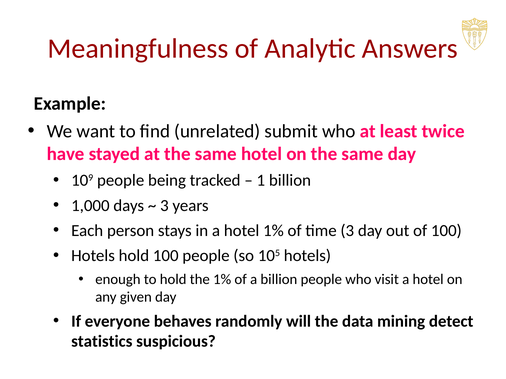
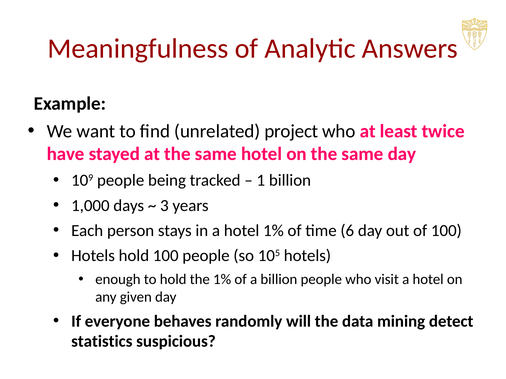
submit: submit -> project
time 3: 3 -> 6
